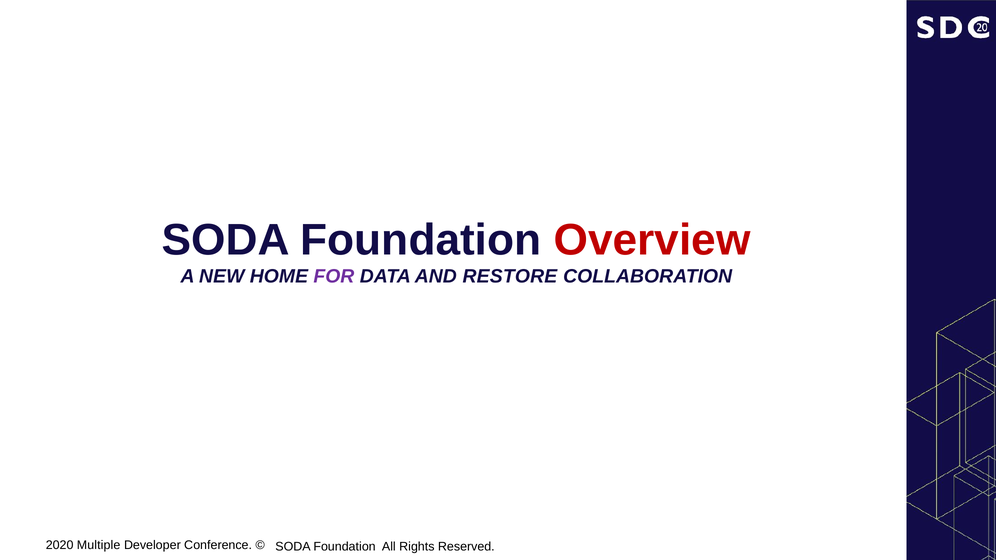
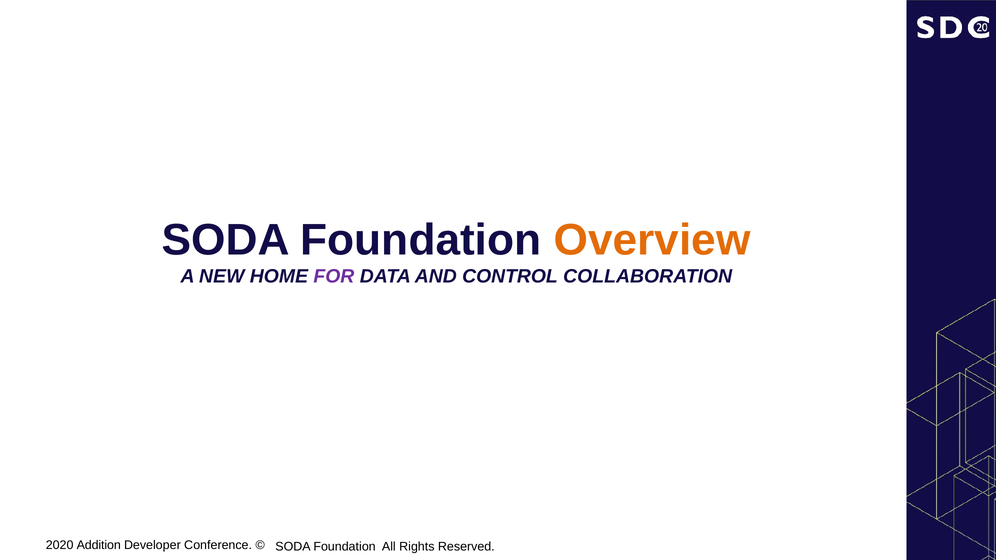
Overview colour: red -> orange
RESTORE: RESTORE -> CONTROL
Multiple: Multiple -> Addition
